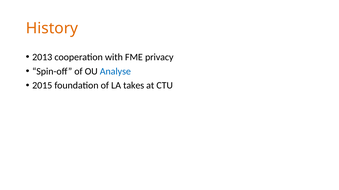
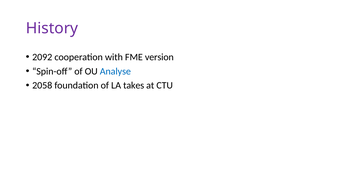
History colour: orange -> purple
2013: 2013 -> 2092
privacy: privacy -> version
2015: 2015 -> 2058
